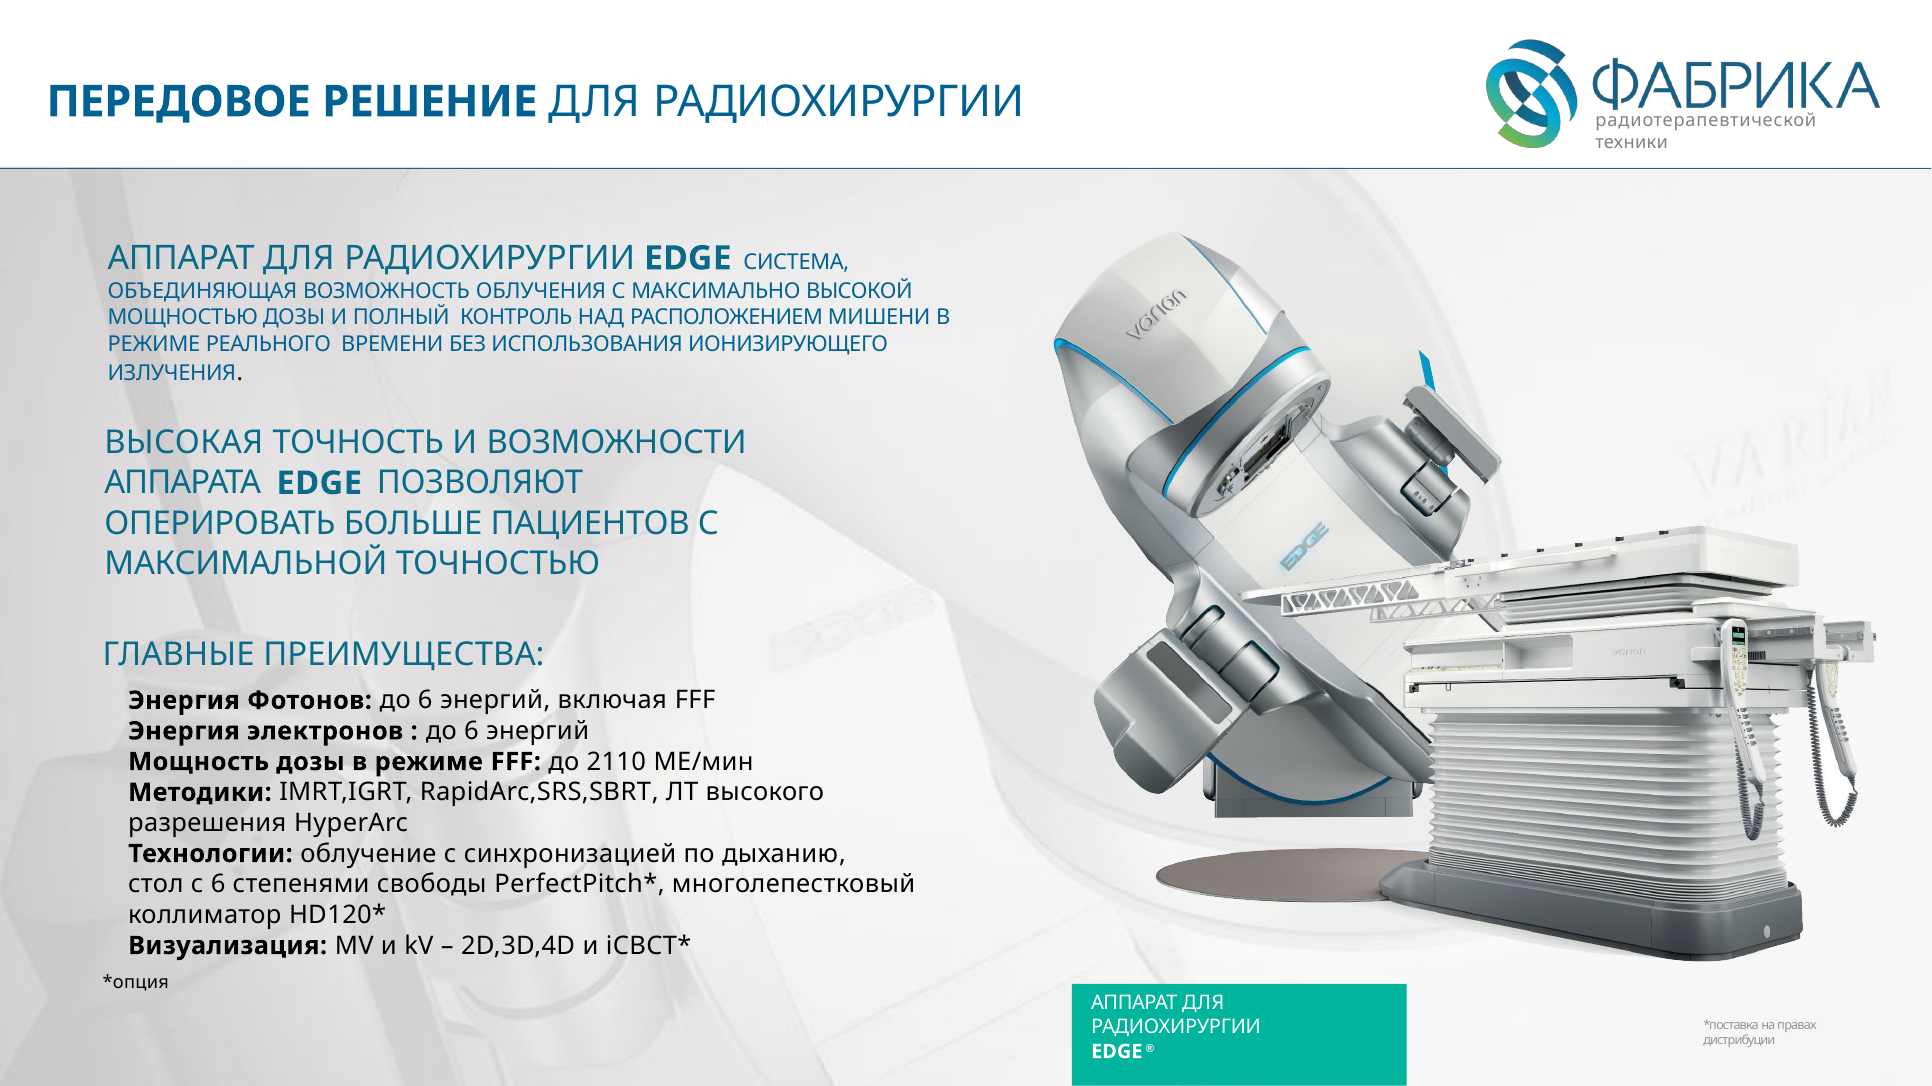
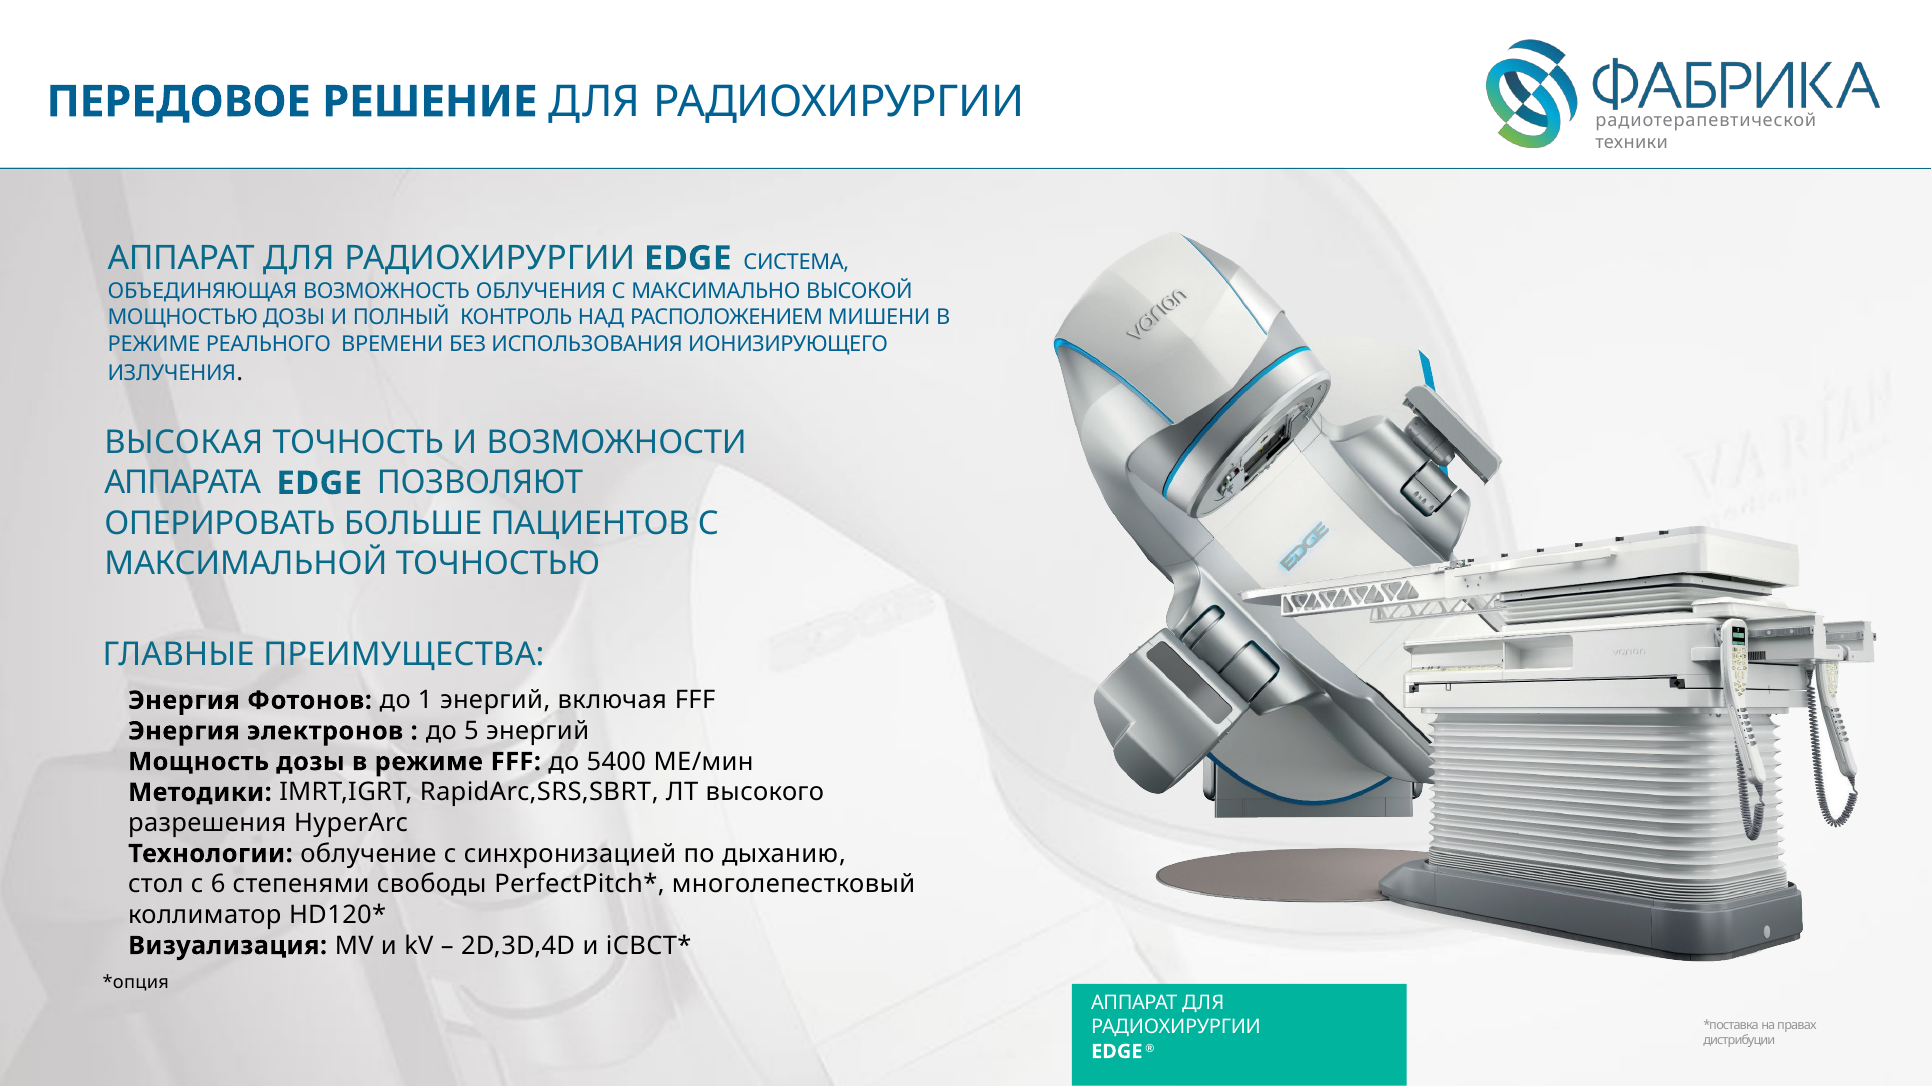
Фотонов до 6: 6 -> 1
6 at (471, 731): 6 -> 5
2110: 2110 -> 5400
